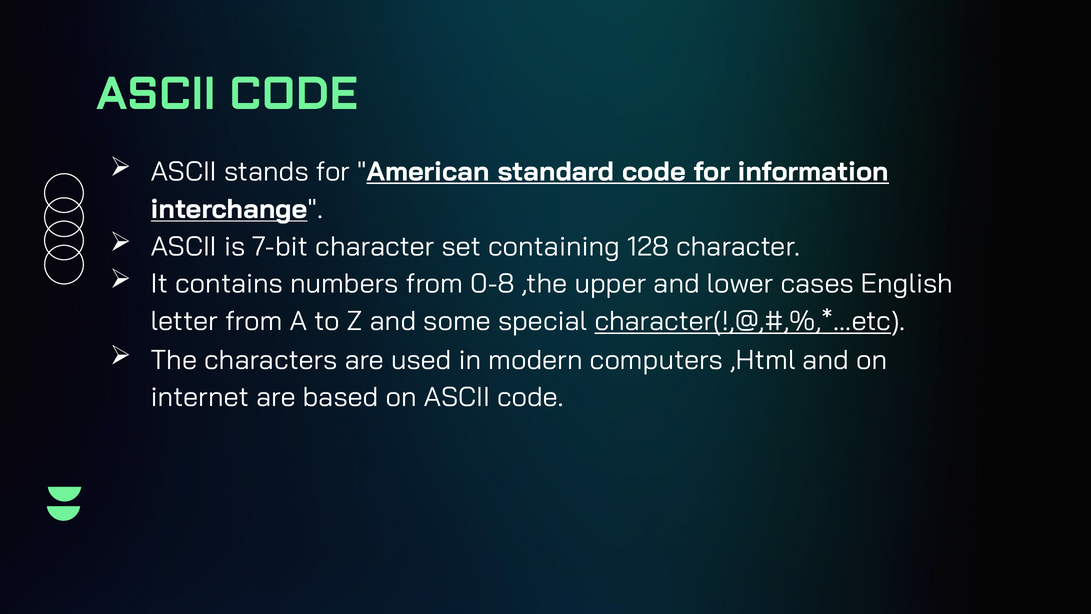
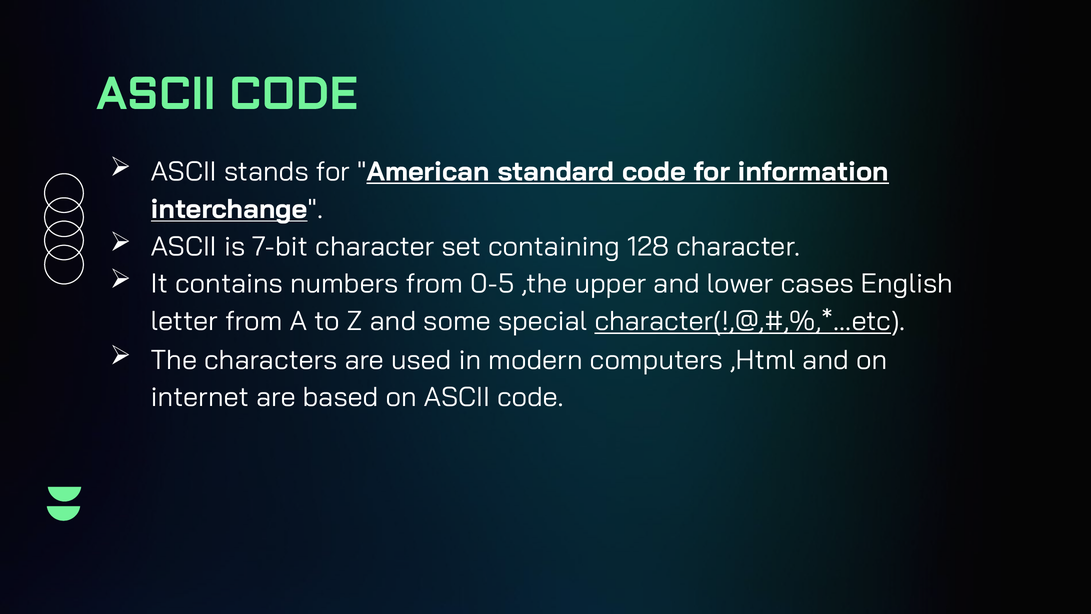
0-8: 0-8 -> 0-5
